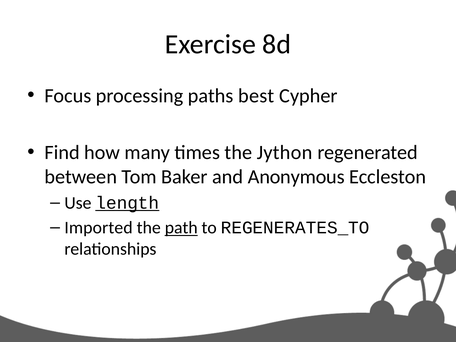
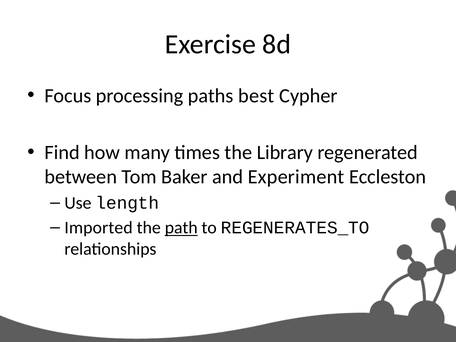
Jython: Jython -> Library
Anonymous: Anonymous -> Experiment
length underline: present -> none
